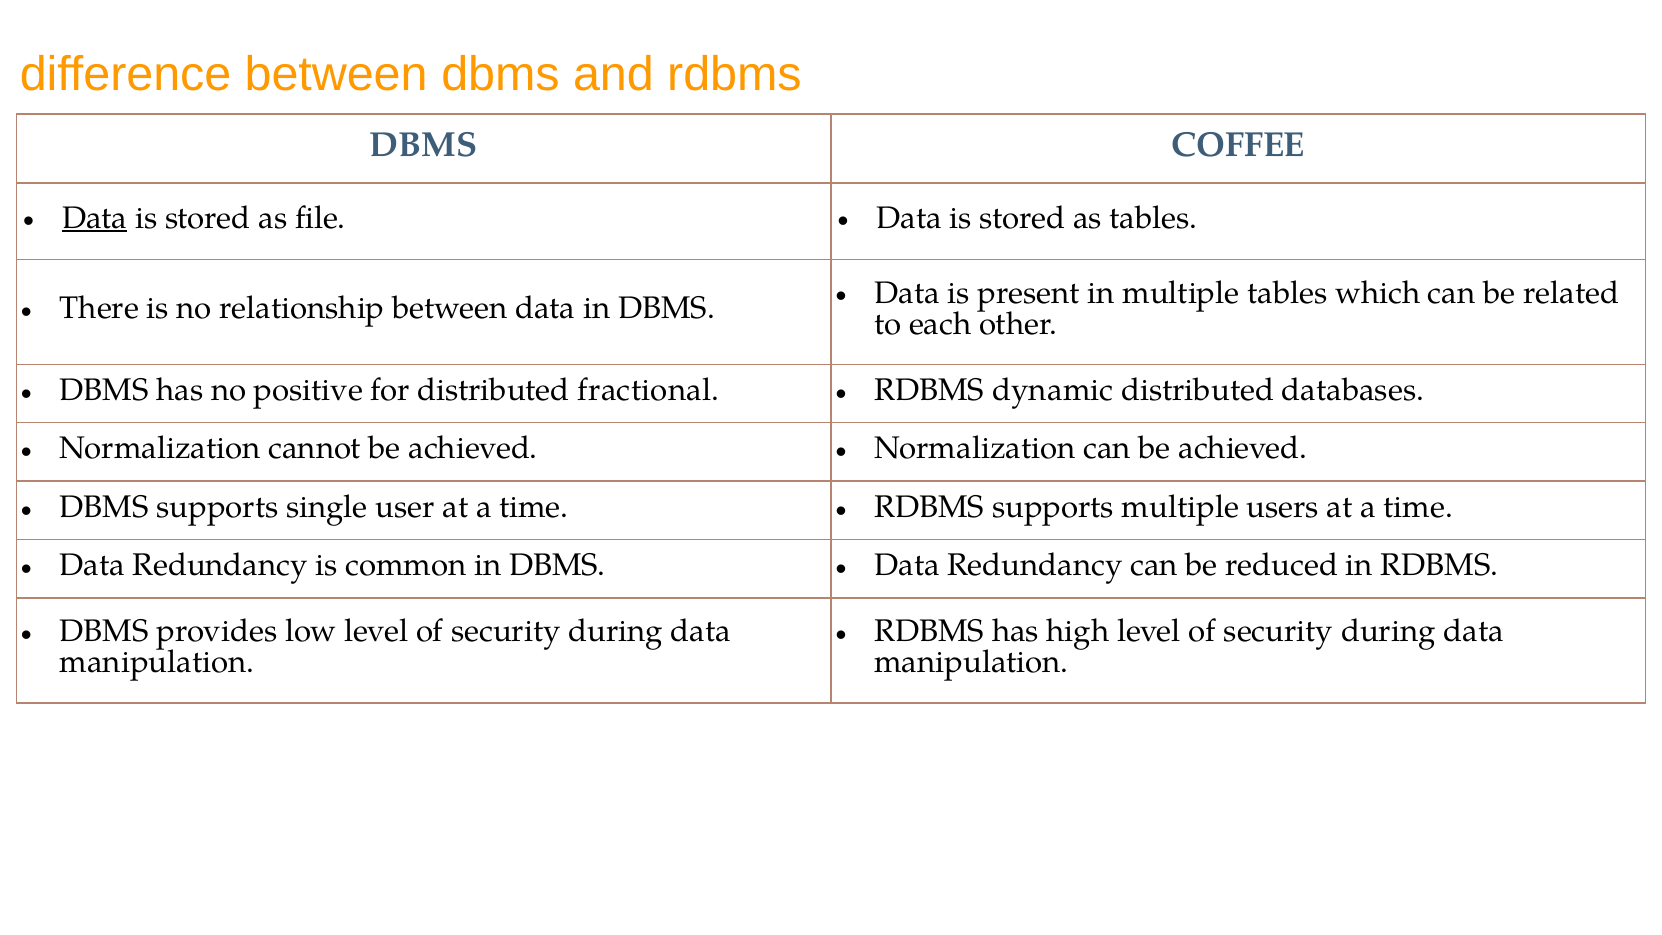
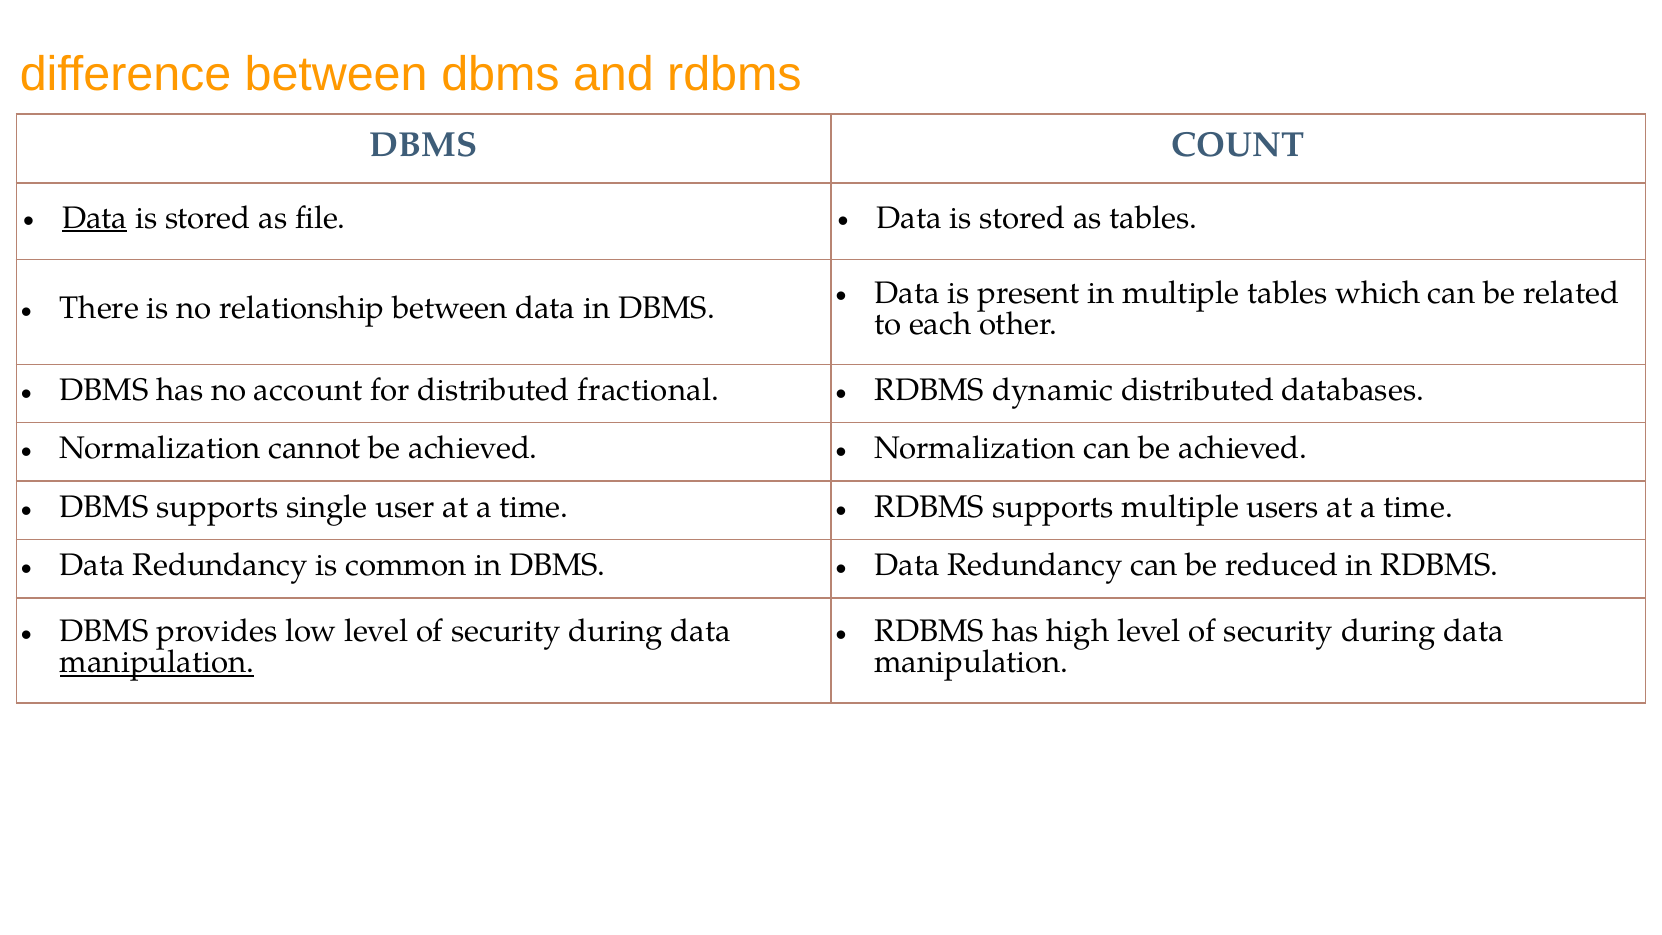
COFFEE: COFFEE -> COUNT
positive: positive -> account
manipulation at (157, 663) underline: none -> present
